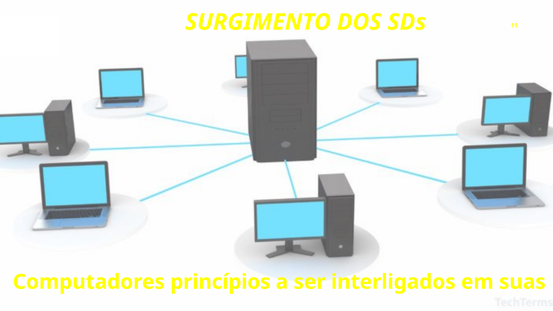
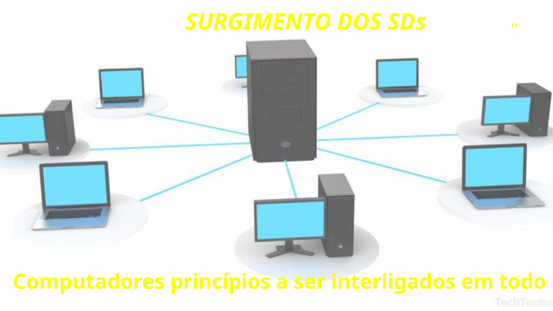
suas: suas -> todo
